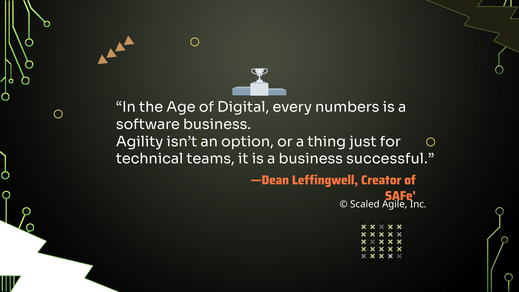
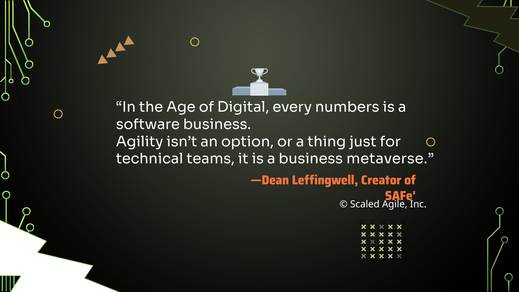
successful: successful -> metaverse
